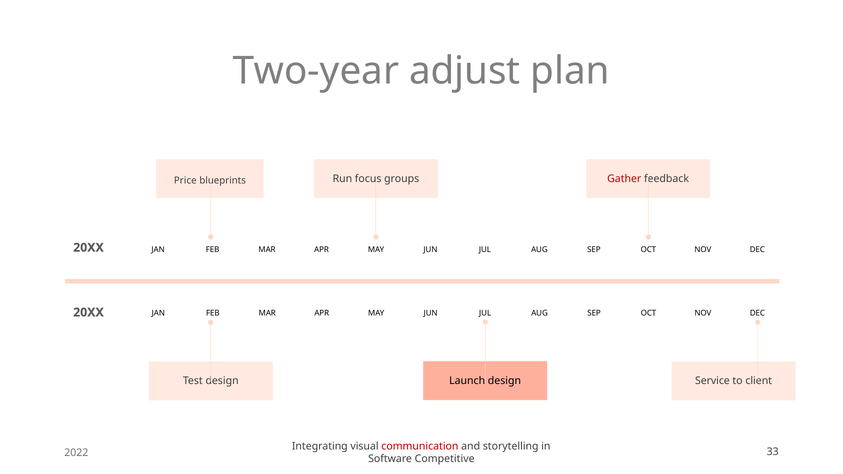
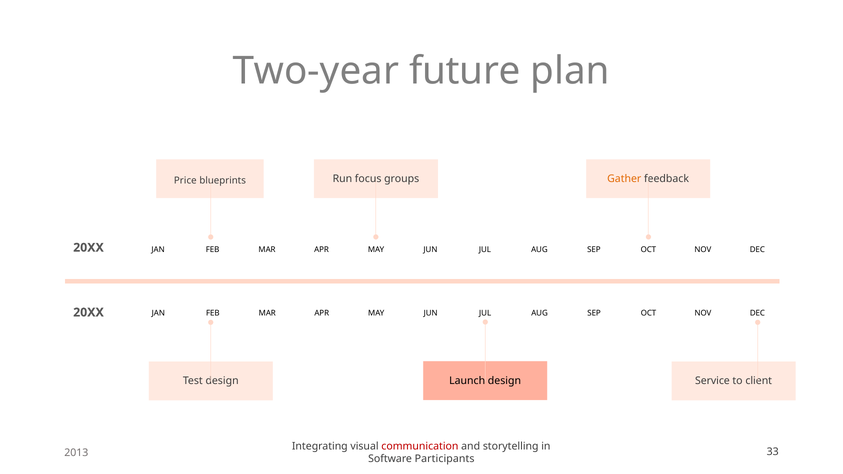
adjust: adjust -> future
Gather colour: red -> orange
2022: 2022 -> 2013
Competitive: Competitive -> Participants
